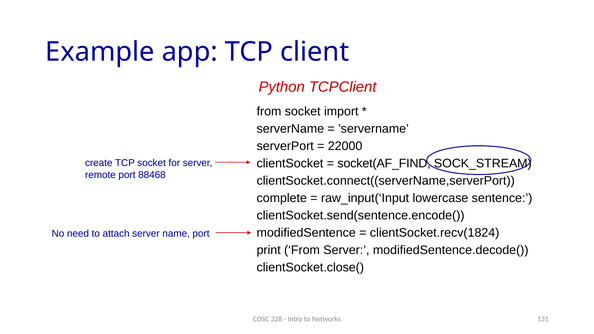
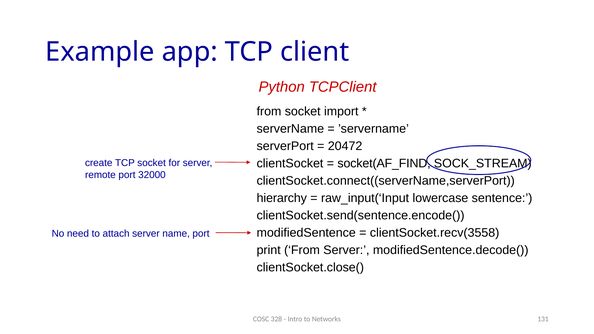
22000: 22000 -> 20472
88468: 88468 -> 32000
complete: complete -> hierarchy
clientSocket.recv(1824: clientSocket.recv(1824 -> clientSocket.recv(3558
